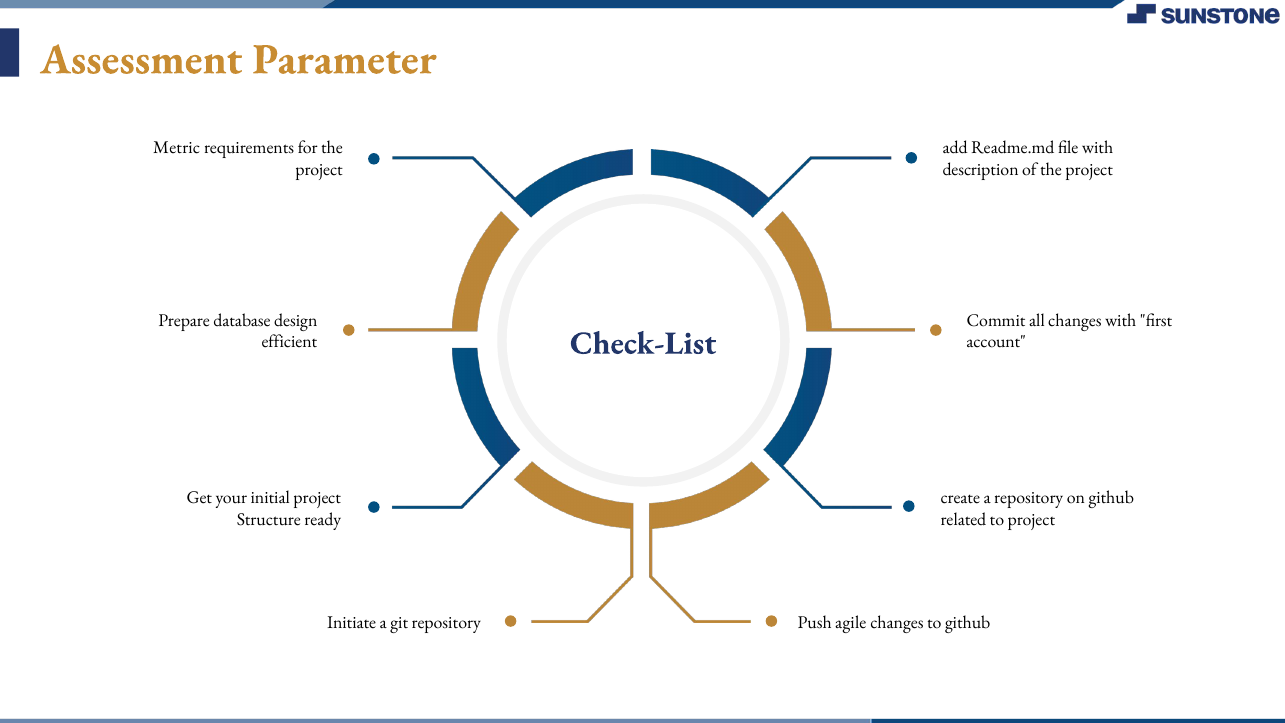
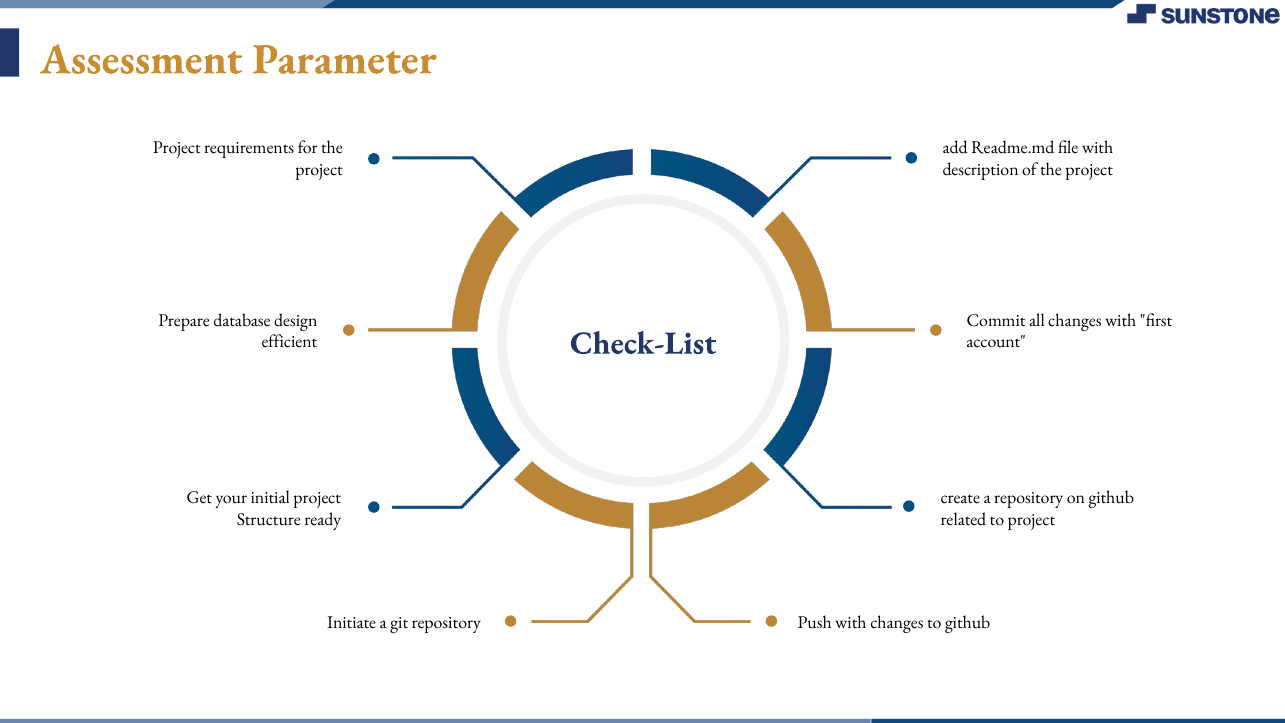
Metric at (177, 148): Metric -> Project
Push agile: agile -> with
